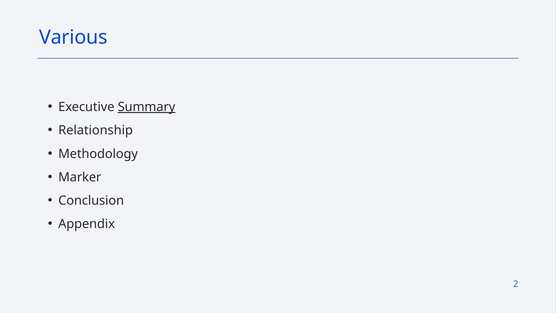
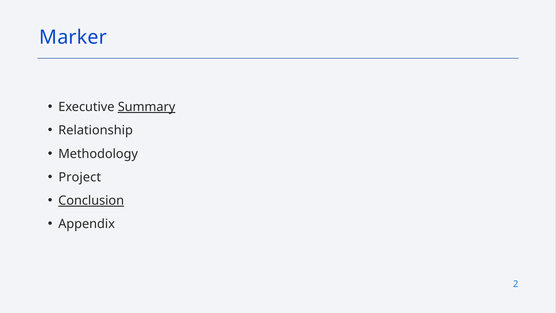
Various: Various -> Marker
Marker: Marker -> Project
Conclusion underline: none -> present
